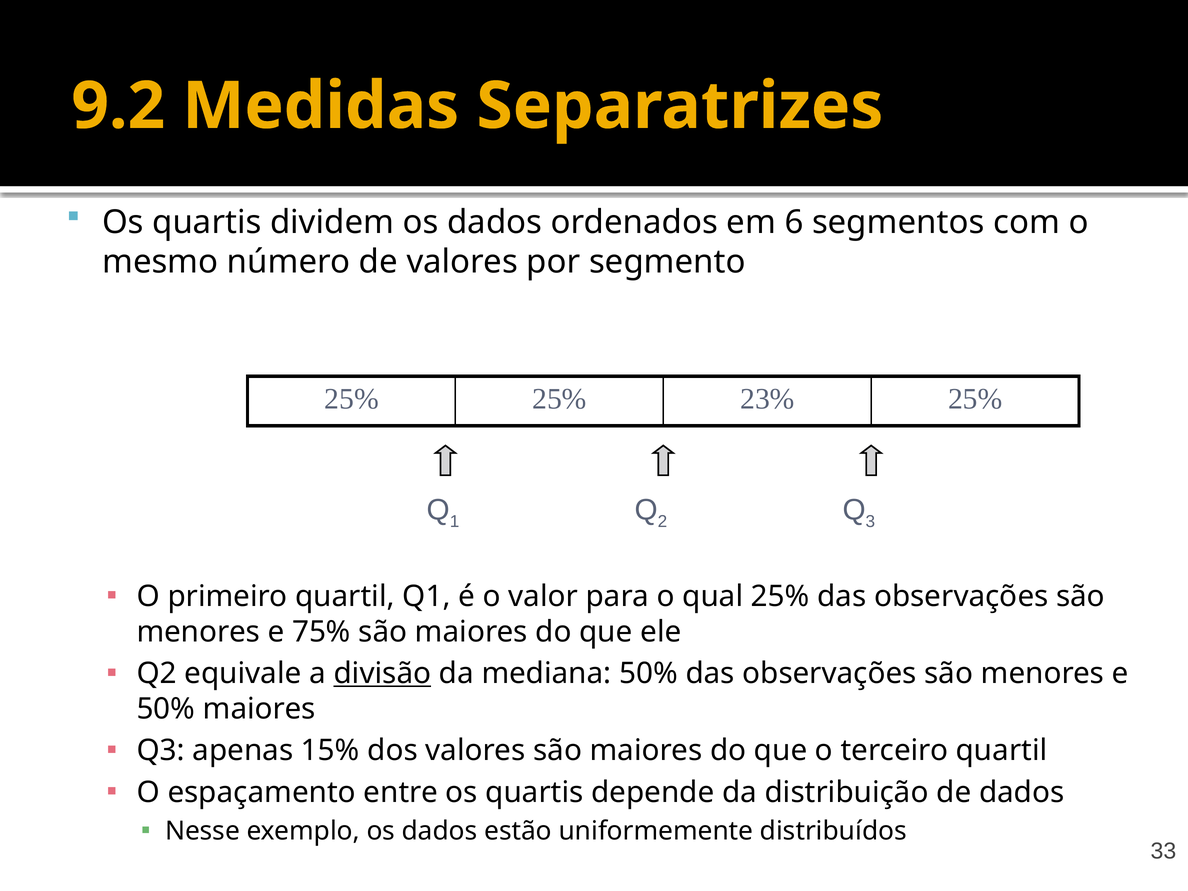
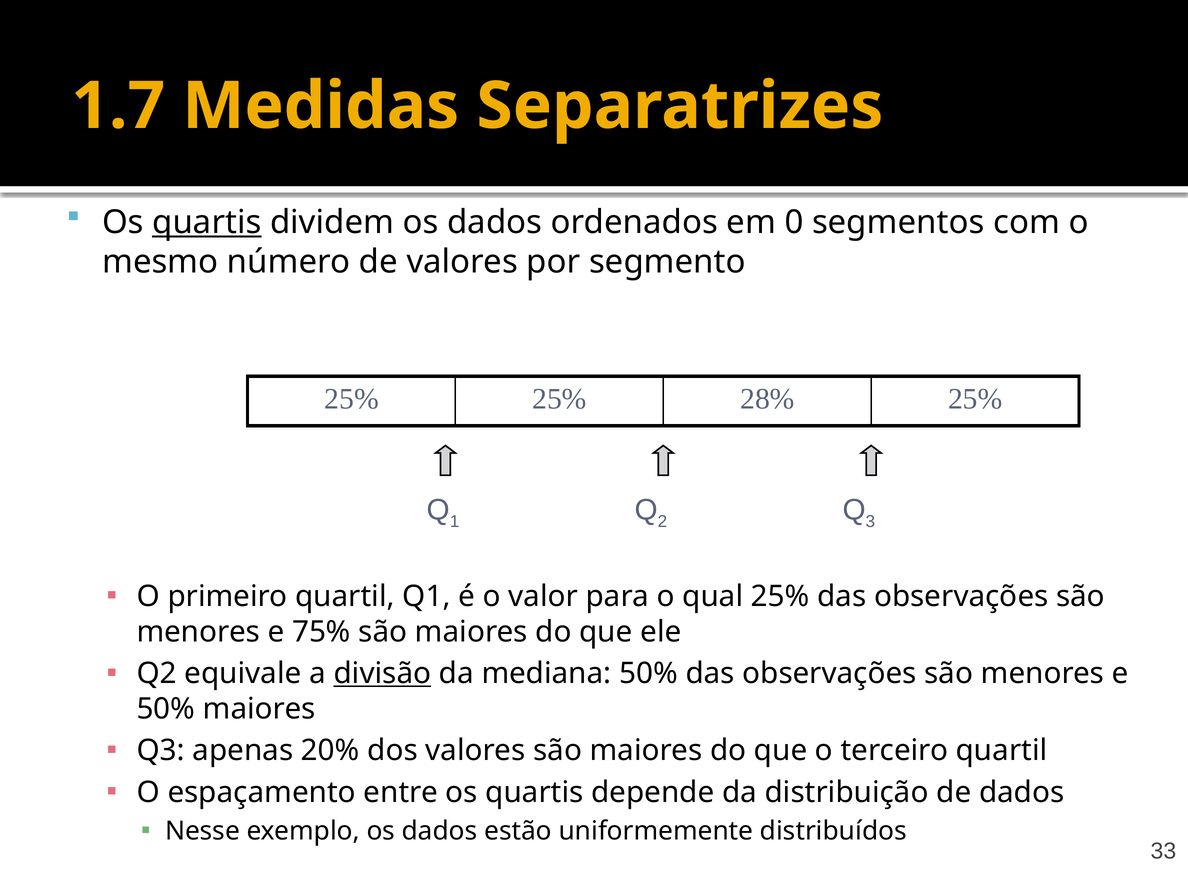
9.2: 9.2 -> 1.7
quartis at (207, 222) underline: none -> present
6: 6 -> 0
23%: 23% -> 28%
15%: 15% -> 20%
